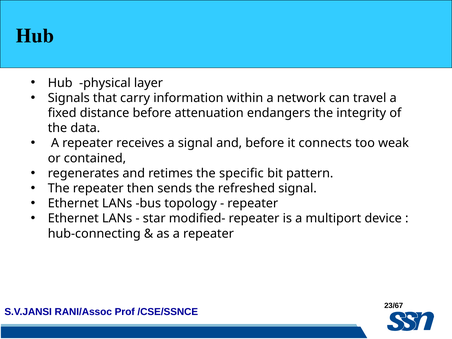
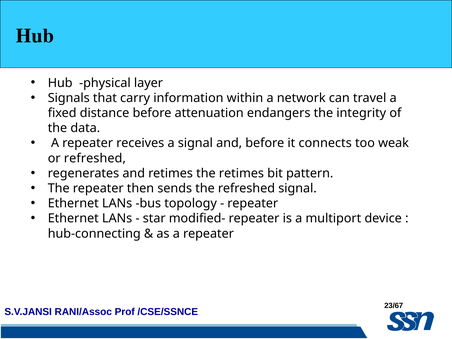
or contained: contained -> refreshed
the specific: specific -> retimes
